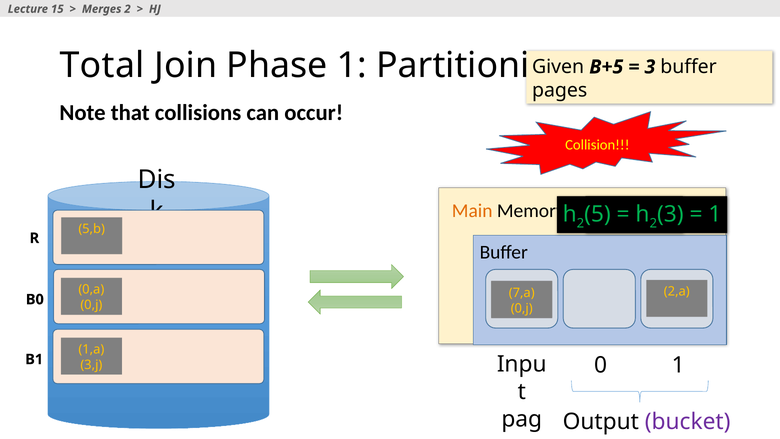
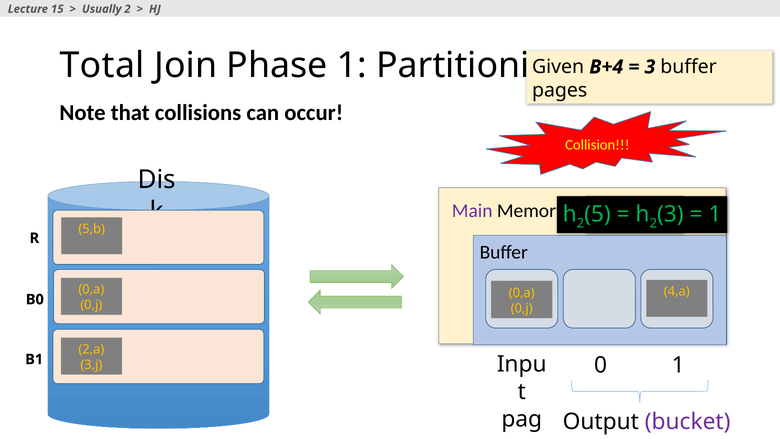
Merges: Merges -> Usually
B+5: B+5 -> B+4
Main colour: orange -> purple
2,a: 2,a -> 4,a
7,a at (522, 293): 7,a -> 0,a
1,a: 1,a -> 2,a
